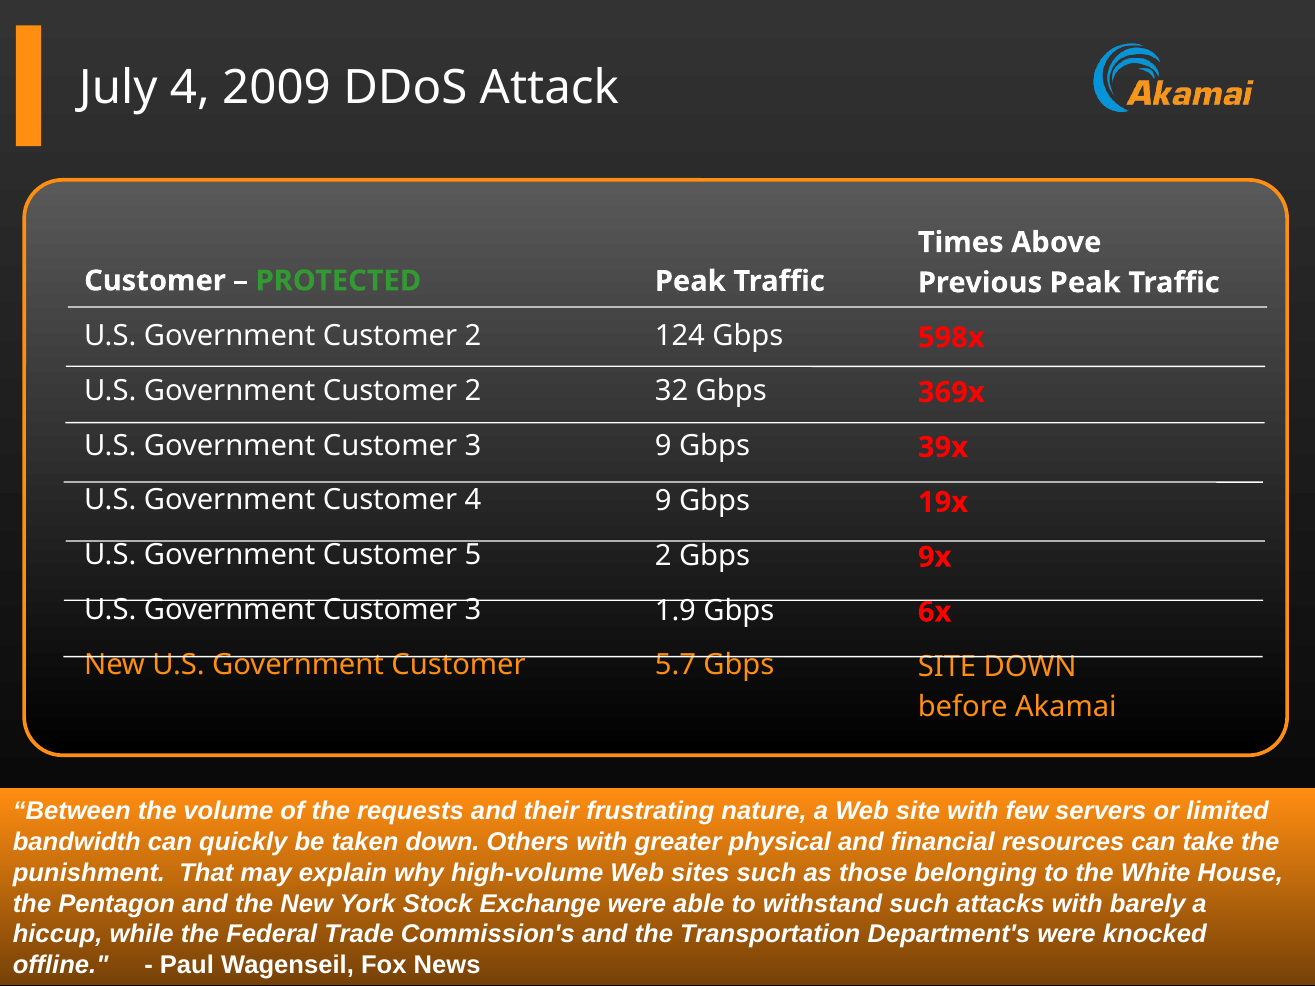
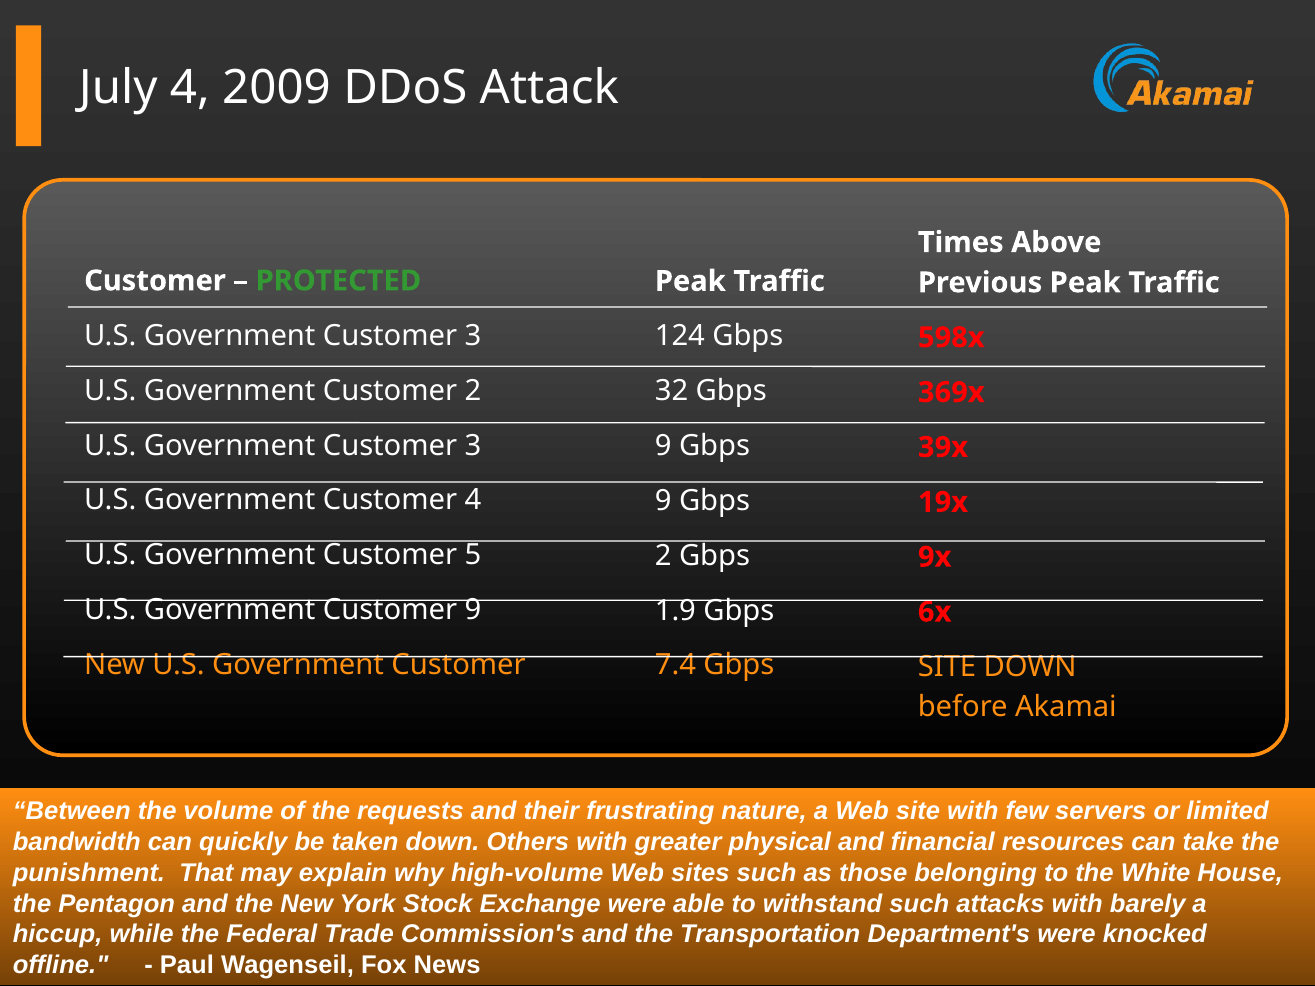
2 at (473, 336): 2 -> 3
3 at (473, 610): 3 -> 9
5.7: 5.7 -> 7.4
